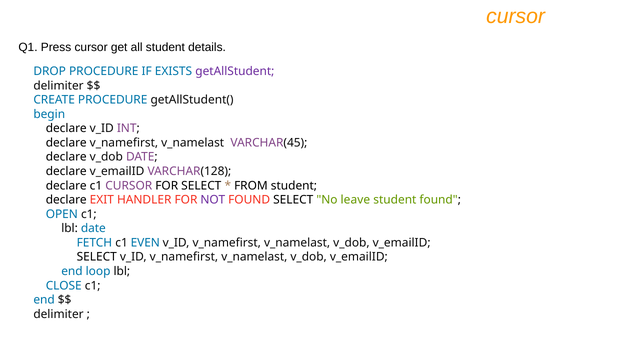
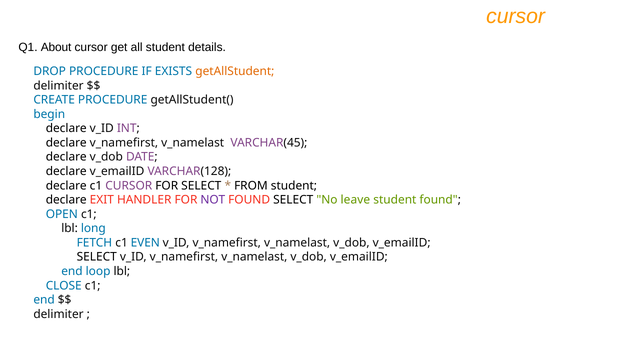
Press: Press -> About
getAllStudent colour: purple -> orange
lbl date: date -> long
